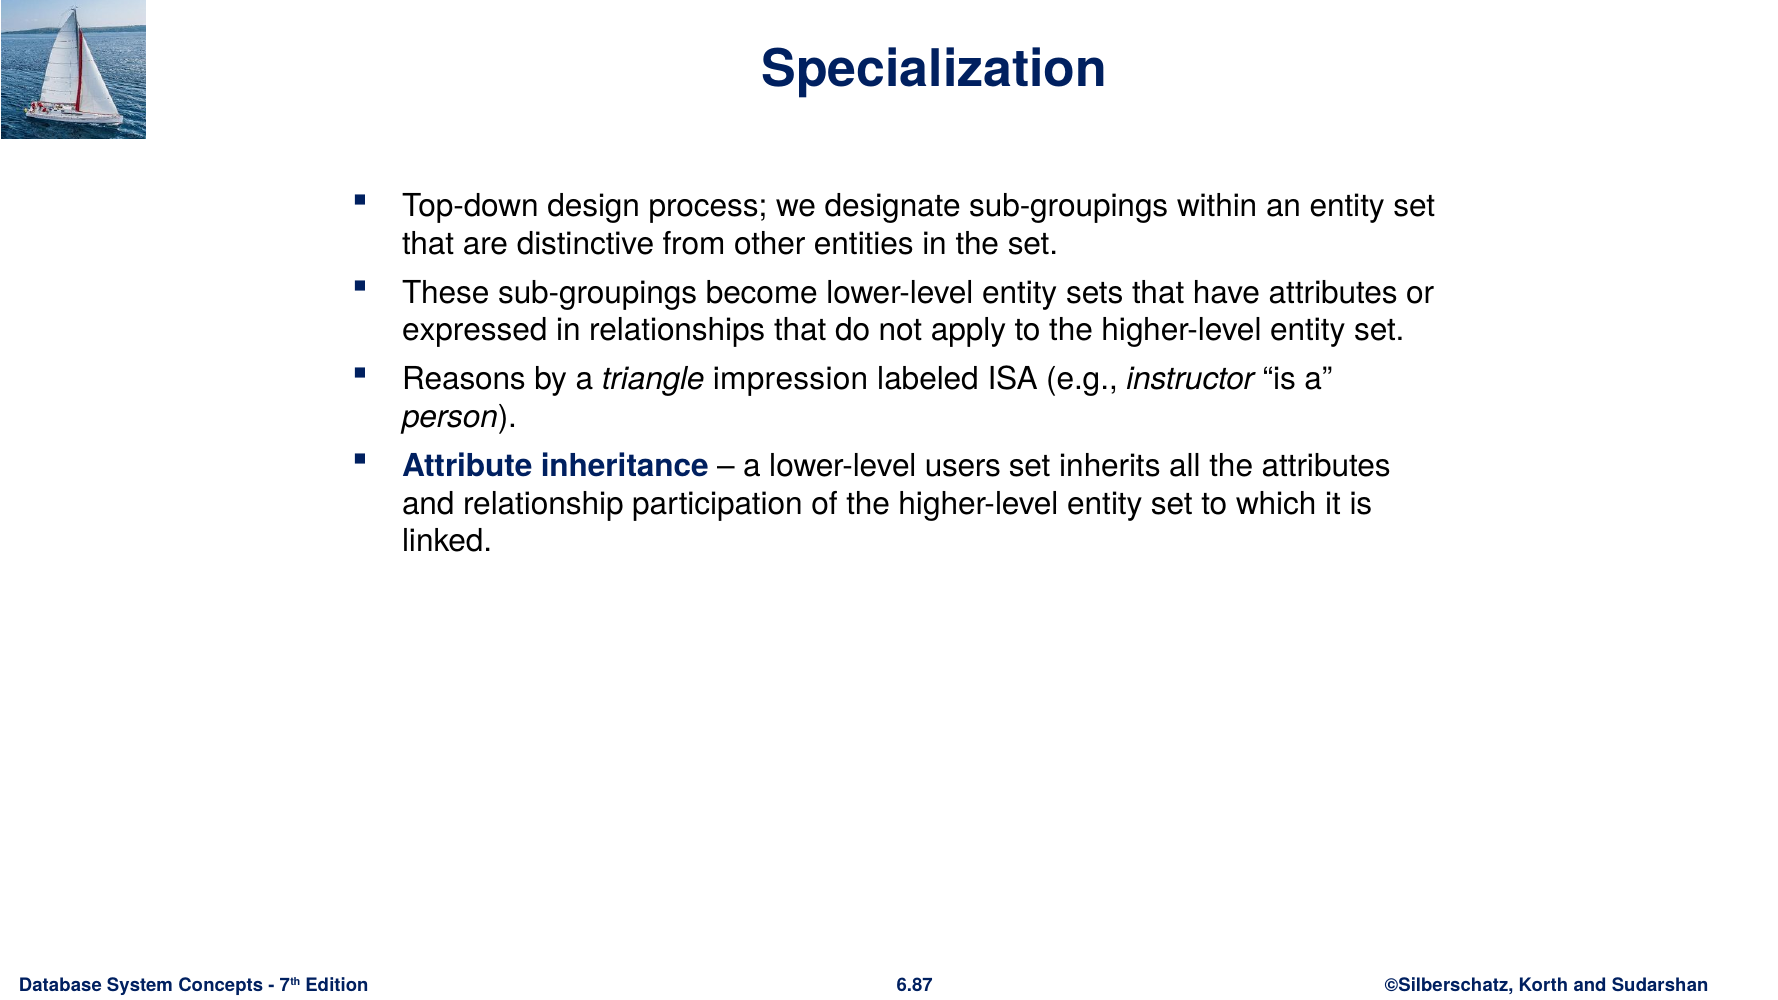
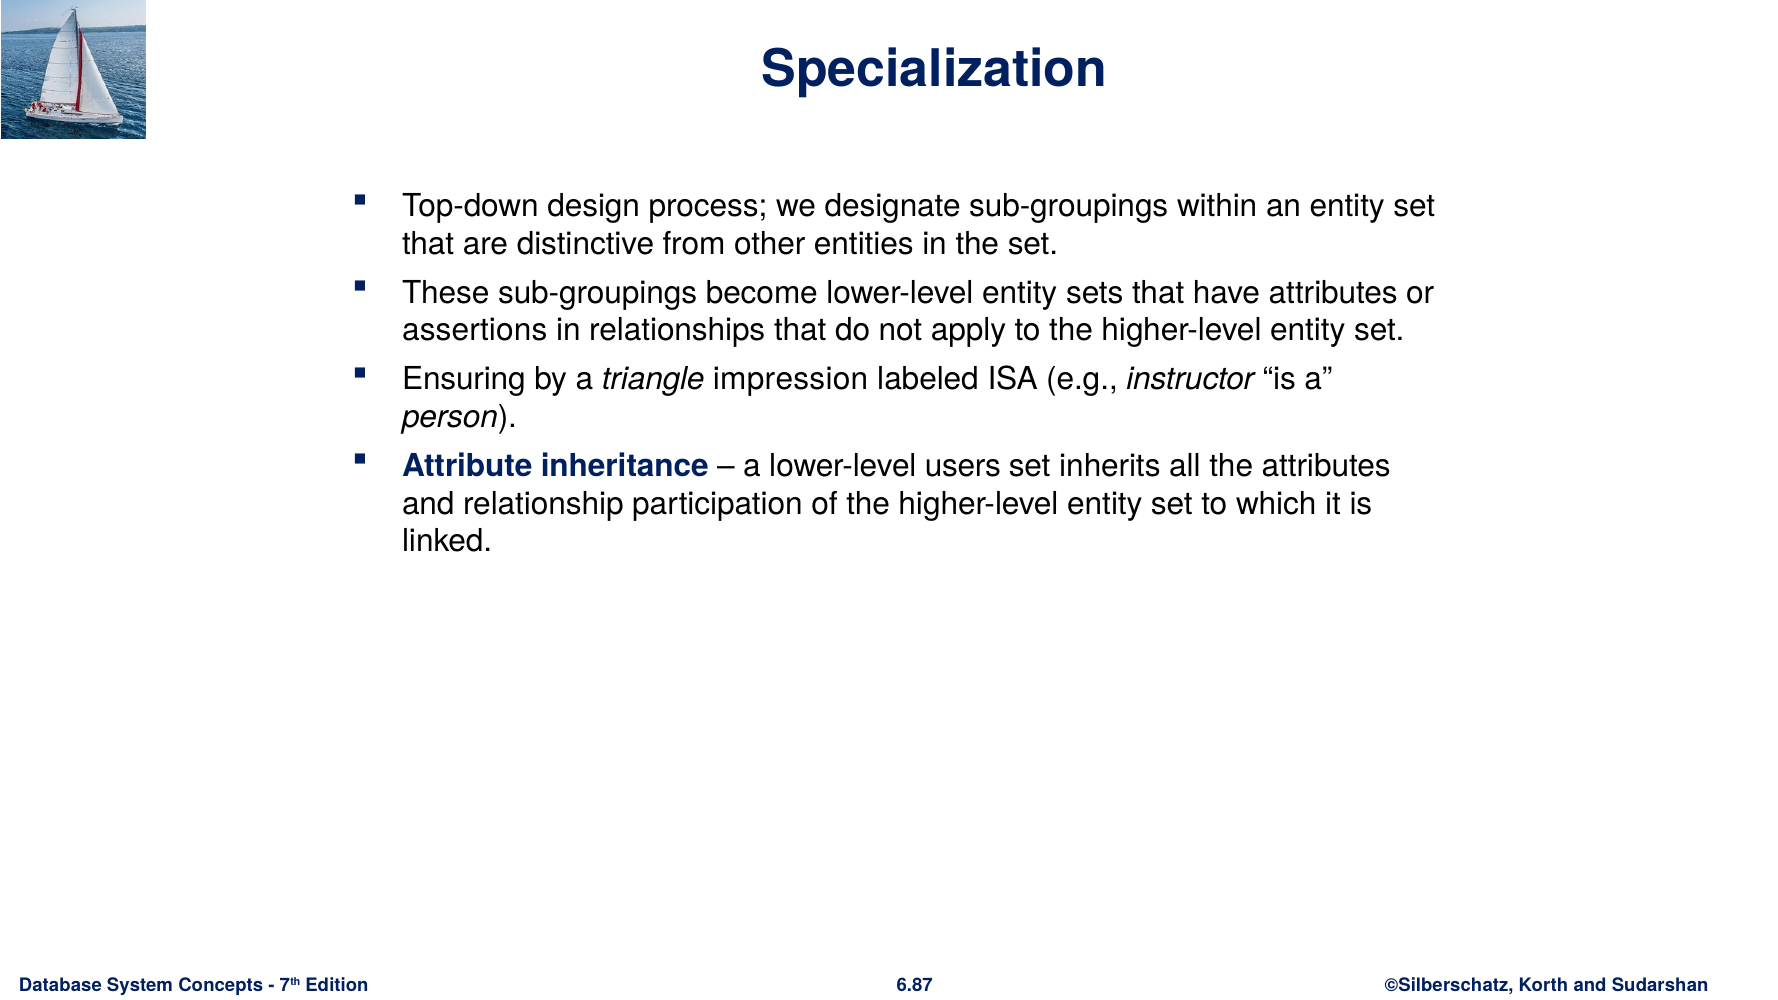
expressed: expressed -> assertions
Reasons: Reasons -> Ensuring
